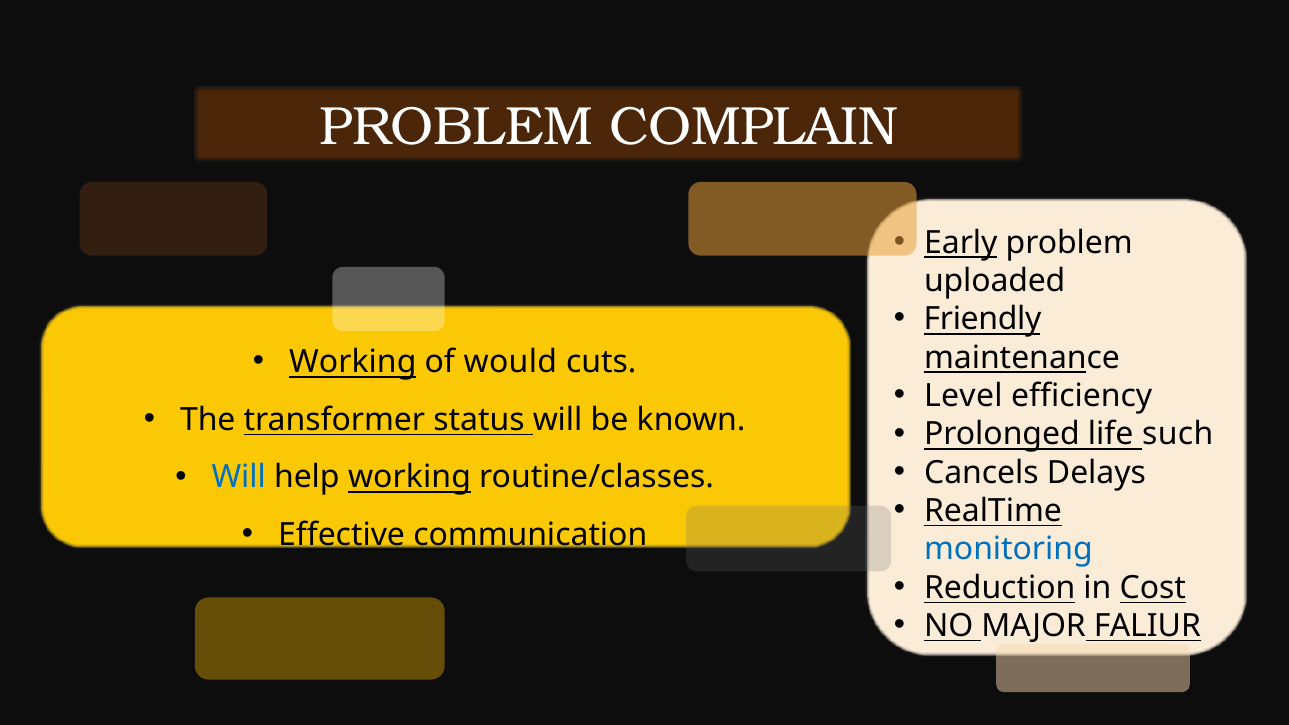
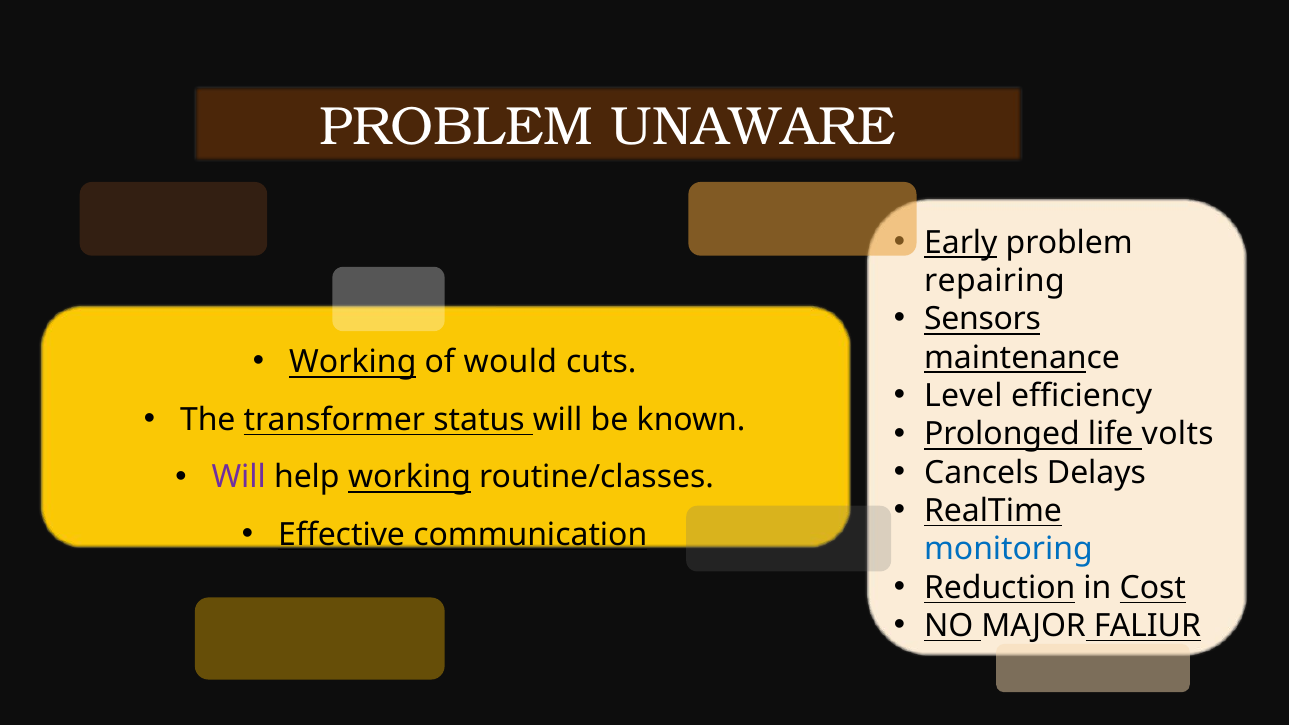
COMPLAIN: COMPLAIN -> UNAWARE
uploaded: uploaded -> repairing
Friendly: Friendly -> Sensors
such: such -> volts
Will at (239, 477) colour: blue -> purple
